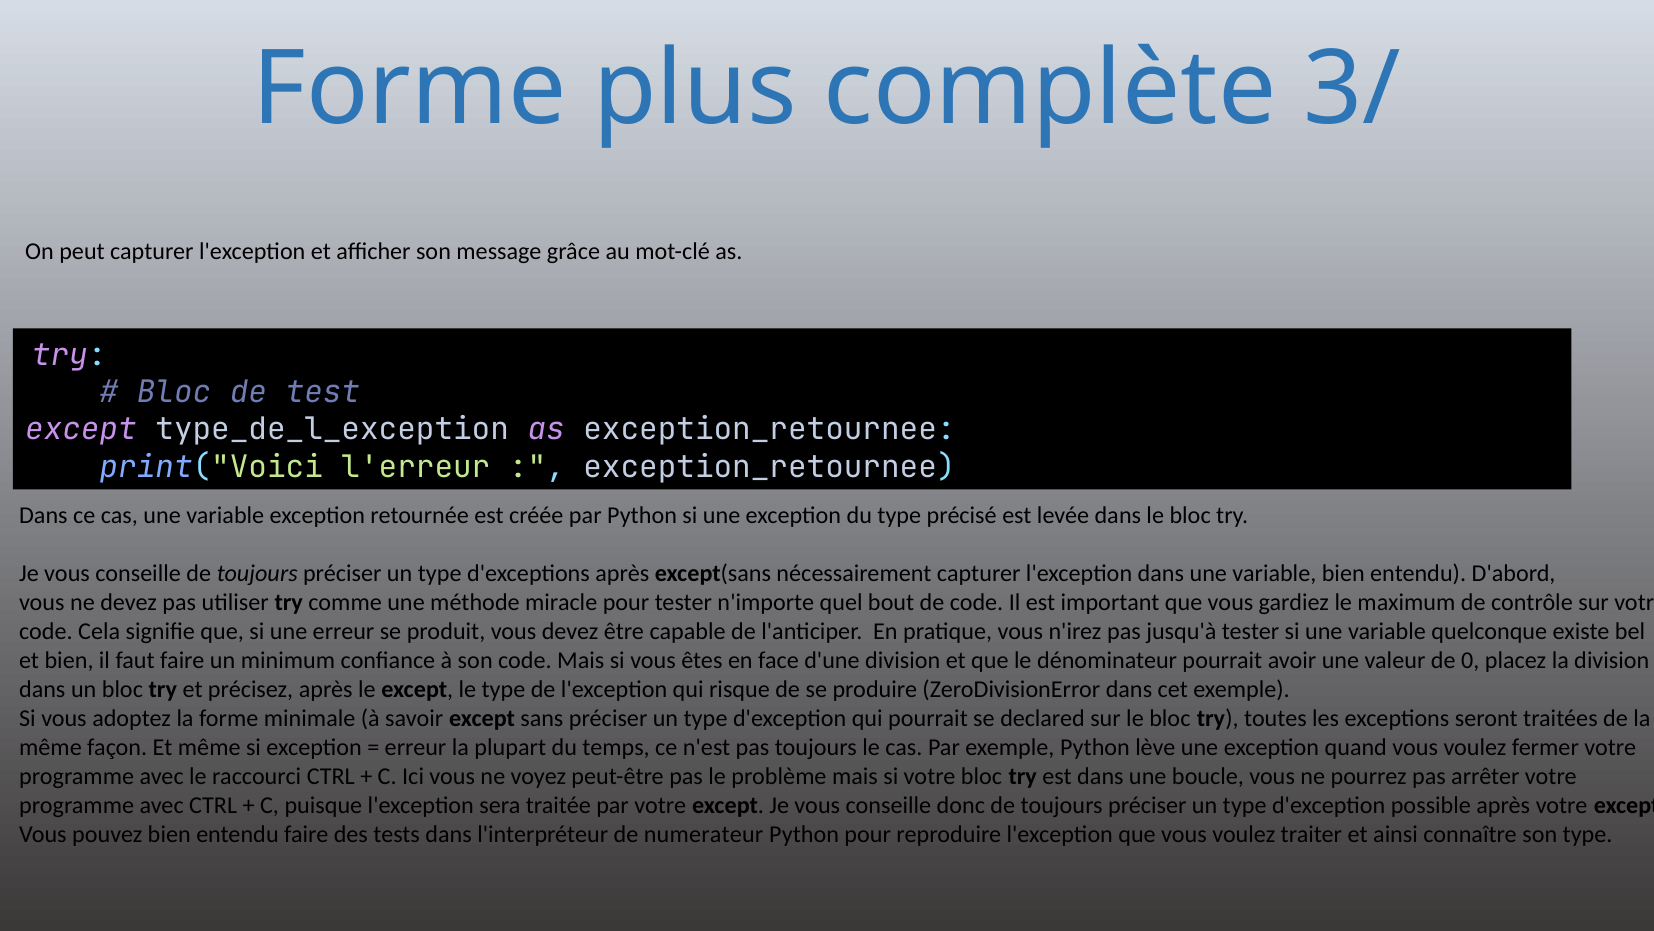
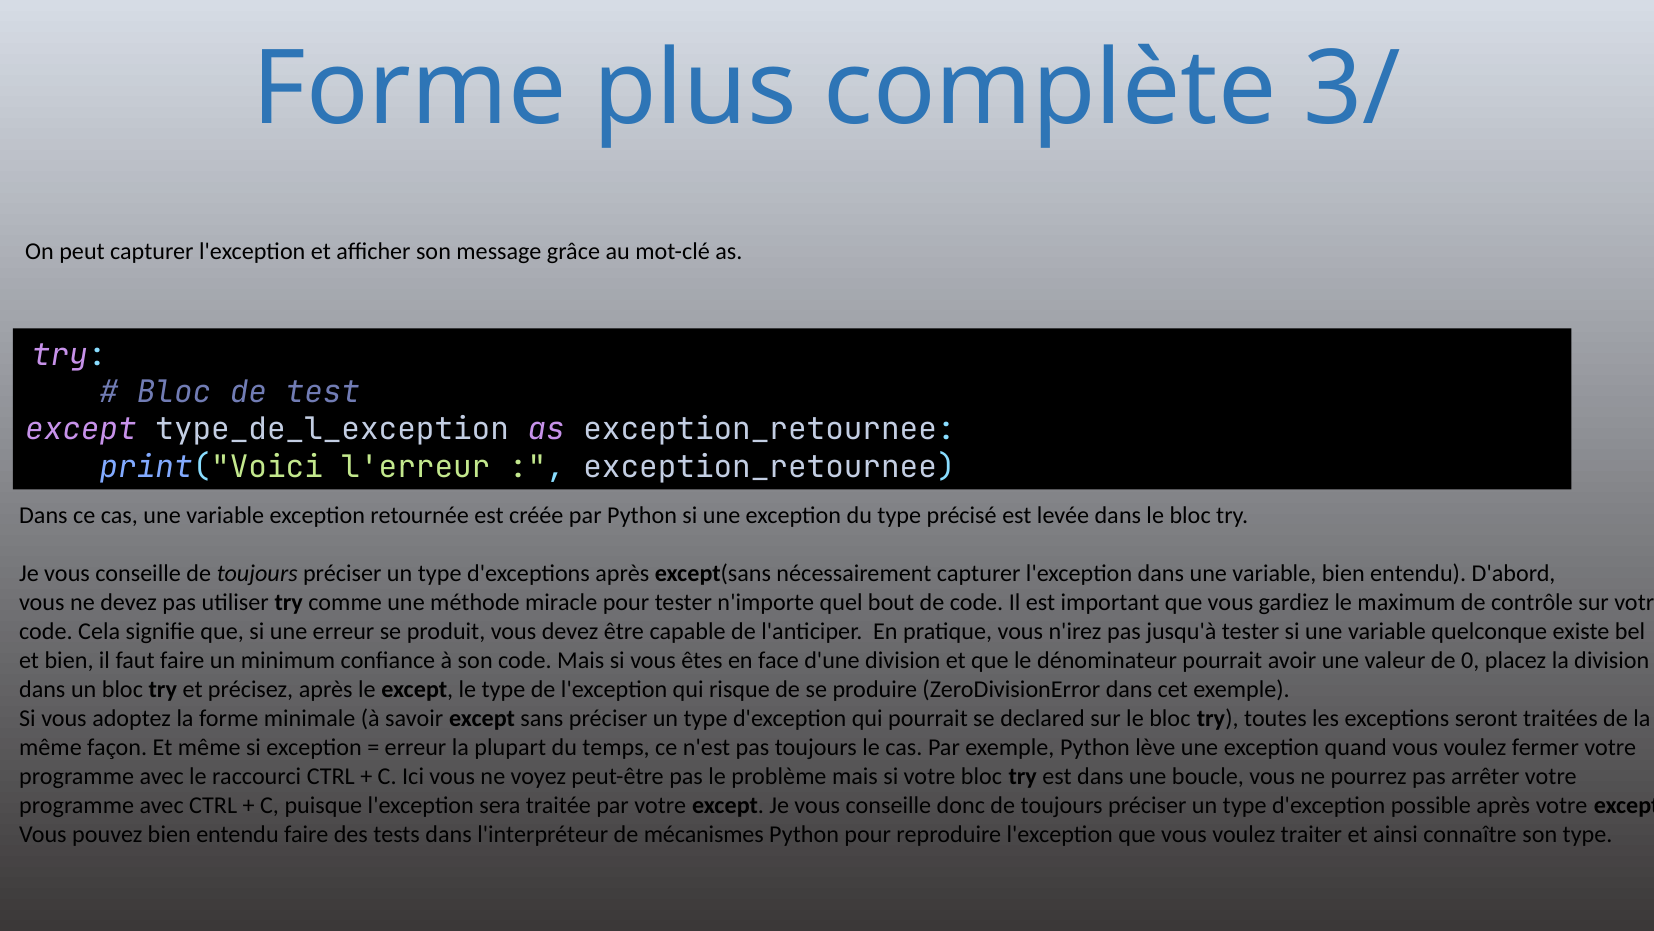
numerateur: numerateur -> mécanismes
